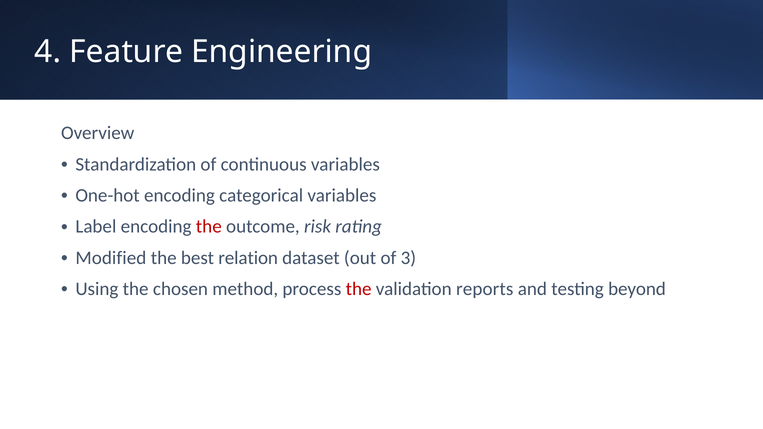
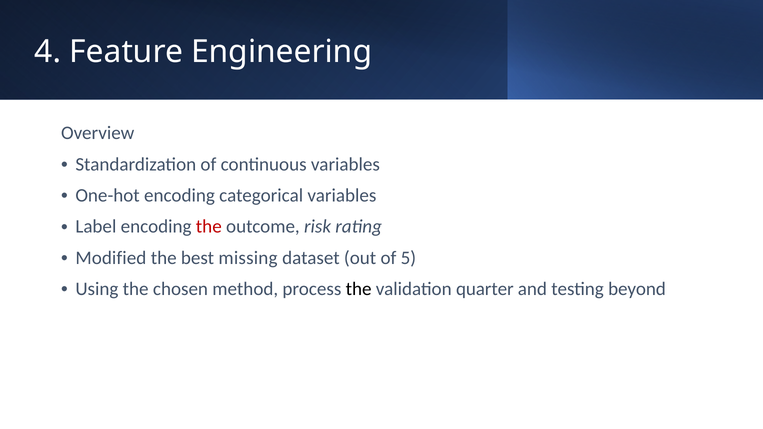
relation: relation -> missing
3: 3 -> 5
the at (359, 289) colour: red -> black
reports: reports -> quarter
